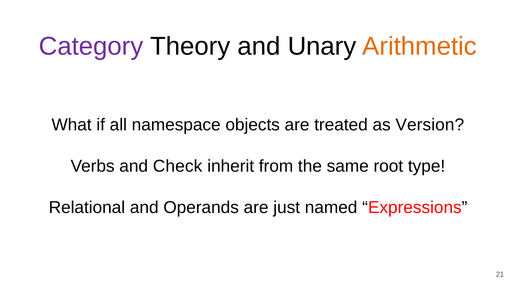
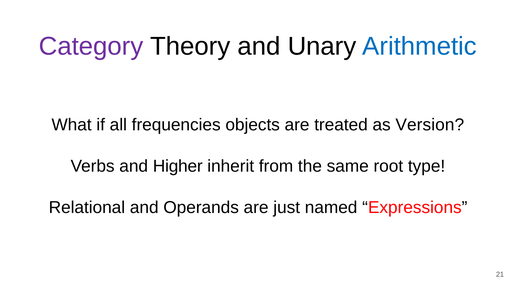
Arithmetic colour: orange -> blue
namespace: namespace -> frequencies
Check: Check -> Higher
